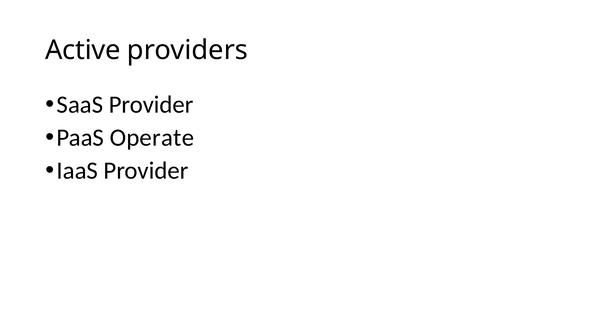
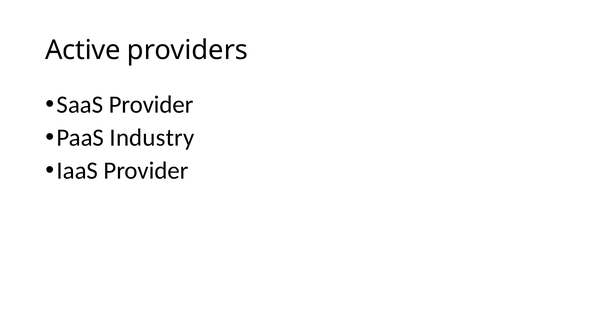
Operate: Operate -> Industry
